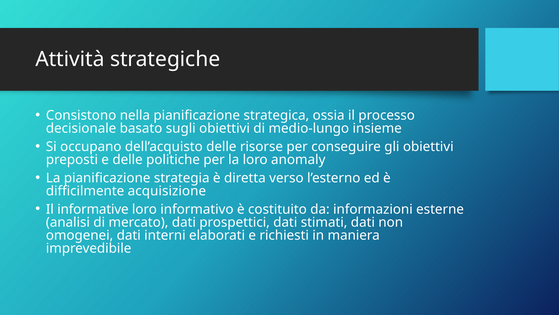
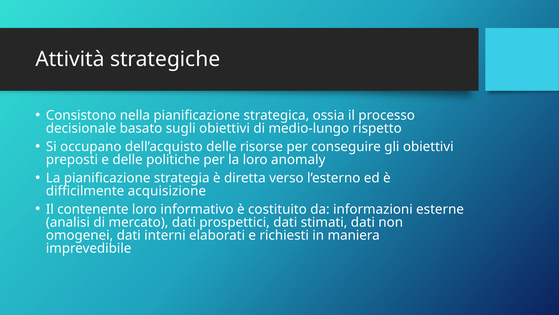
insieme: insieme -> rispetto
informative: informative -> contenente
